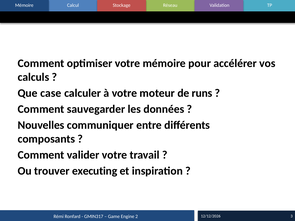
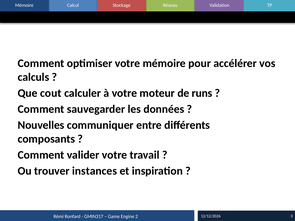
case: case -> cout
executing: executing -> instances
